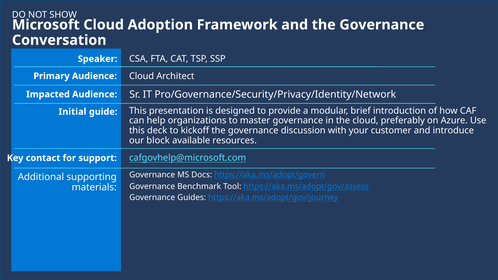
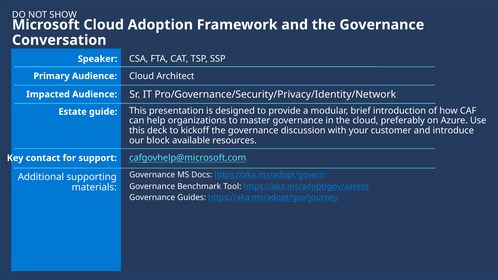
Initial: Initial -> Estate
